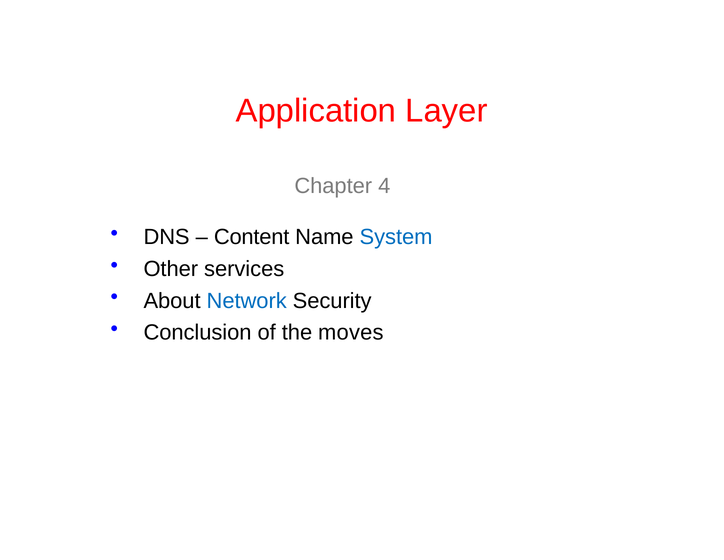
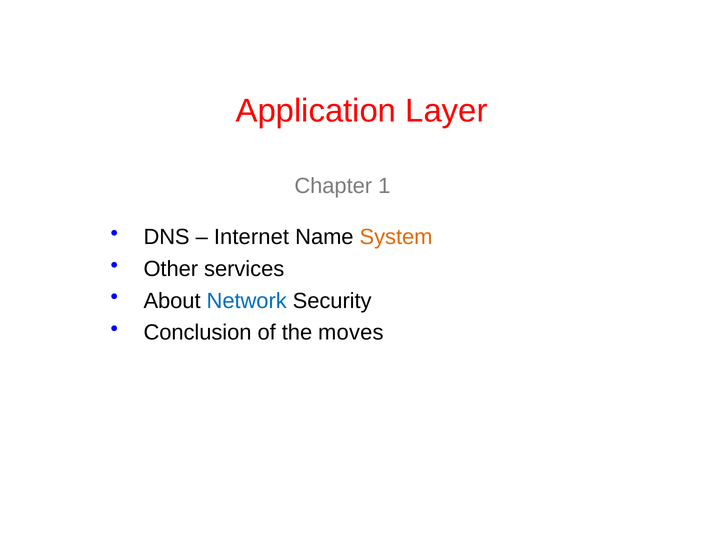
4: 4 -> 1
Content: Content -> Internet
System colour: blue -> orange
